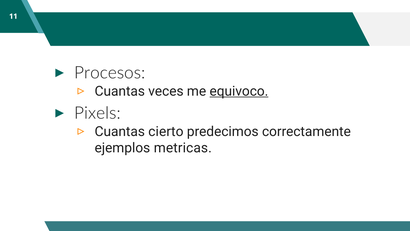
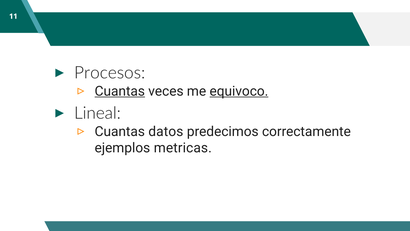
Cuantas at (120, 91) underline: none -> present
Pixels: Pixels -> Lineal
cierto: cierto -> datos
